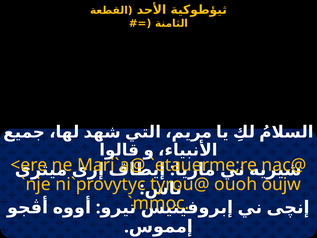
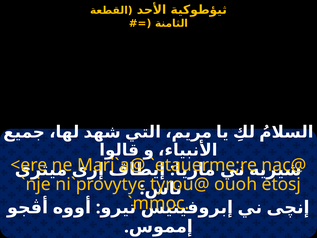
oujw: oujw -> etosj
